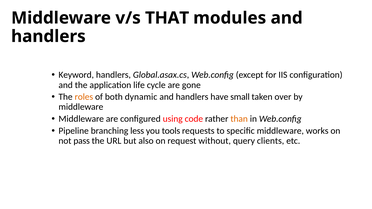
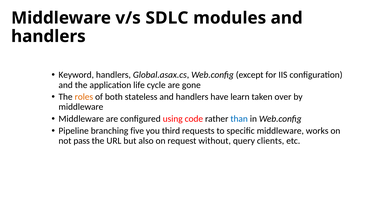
THAT: THAT -> SDLC
dynamic: dynamic -> stateless
small: small -> learn
than colour: orange -> blue
less: less -> five
tools: tools -> third
